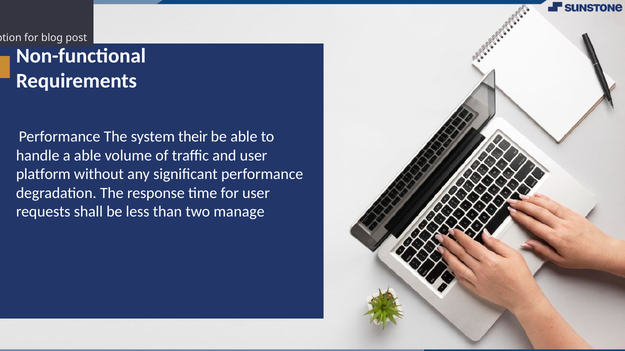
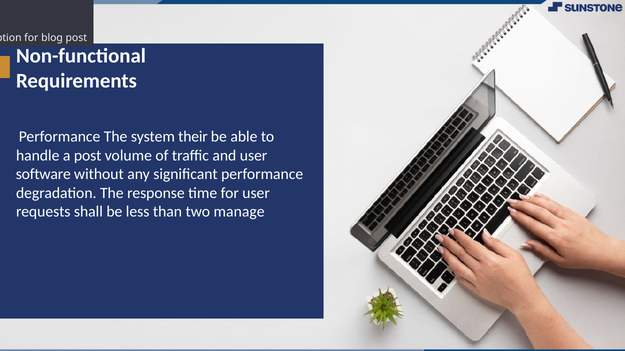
a able: able -> post
platform: platform -> software
